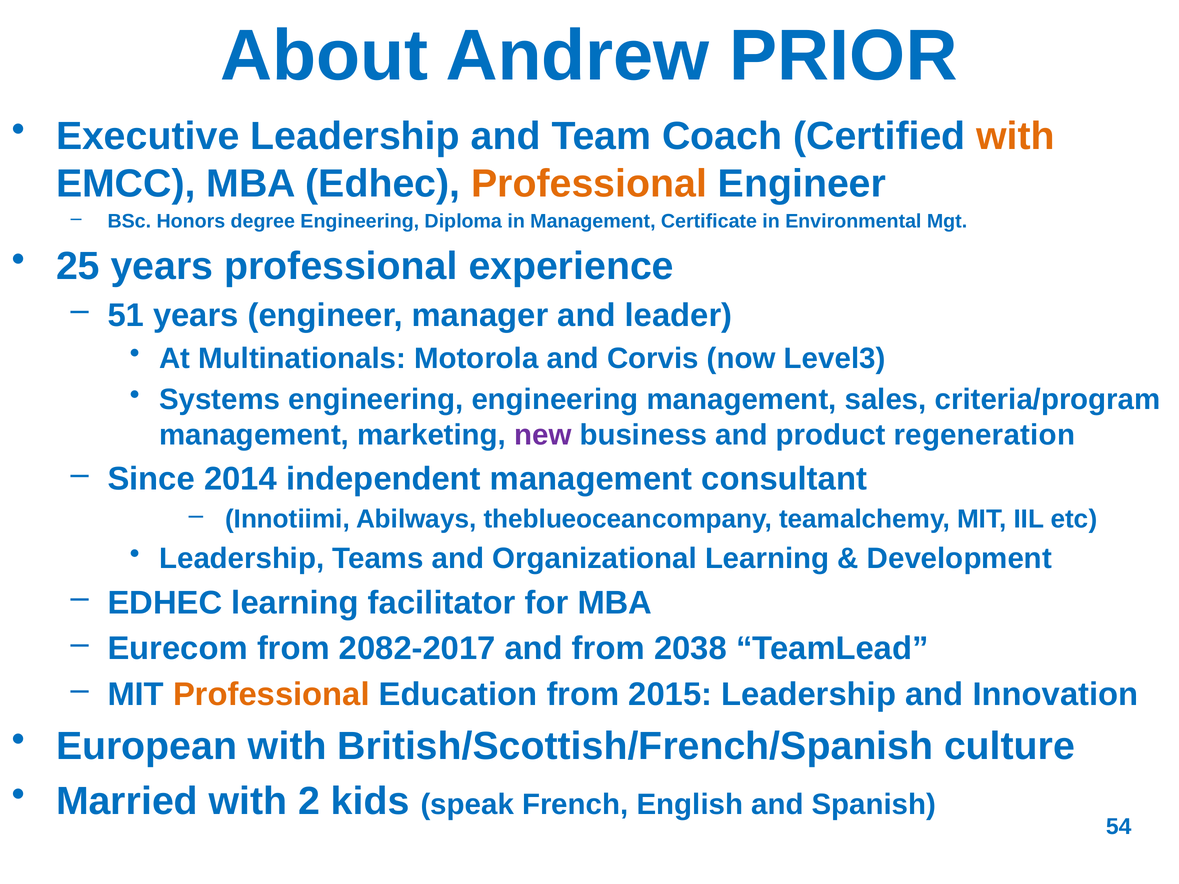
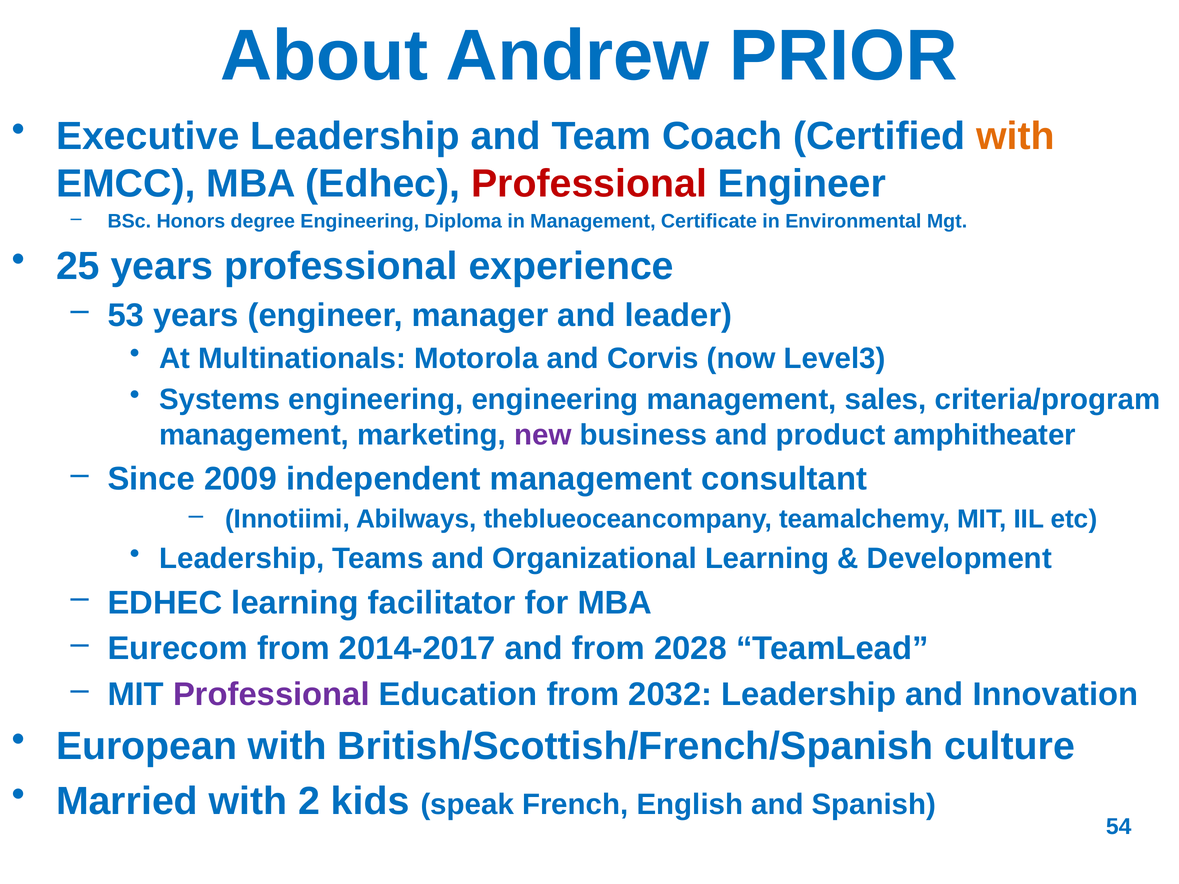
Professional at (589, 184) colour: orange -> red
51: 51 -> 53
regeneration: regeneration -> amphitheater
2014: 2014 -> 2009
2082-2017: 2082-2017 -> 2014-2017
2038: 2038 -> 2028
Professional at (271, 695) colour: orange -> purple
2015: 2015 -> 2032
